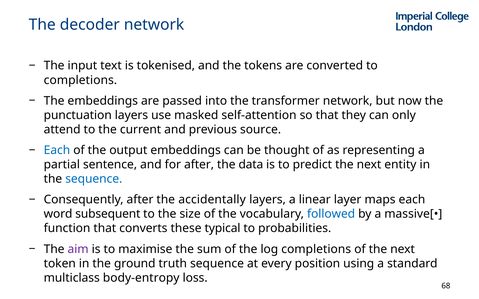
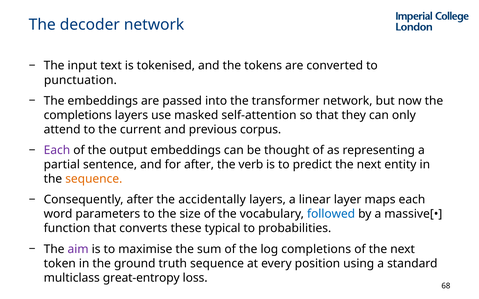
completions at (80, 80): completions -> punctuation
punctuation at (78, 115): punctuation -> completions
source: source -> corpus
Each at (57, 150) colour: blue -> purple
data: data -> verb
sequence at (94, 179) colour: blue -> orange
subsequent: subsequent -> parameters
body-entropy: body-entropy -> great-entropy
